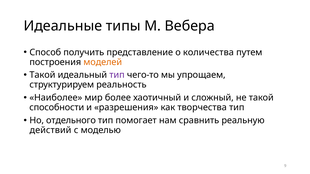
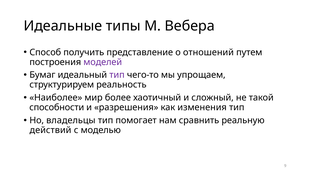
количества: количества -> отношений
моделей colour: orange -> purple
Такой at (42, 75): Такой -> Бумаг
творчества: творчества -> изменения
отдельного: отдельного -> владельцы
